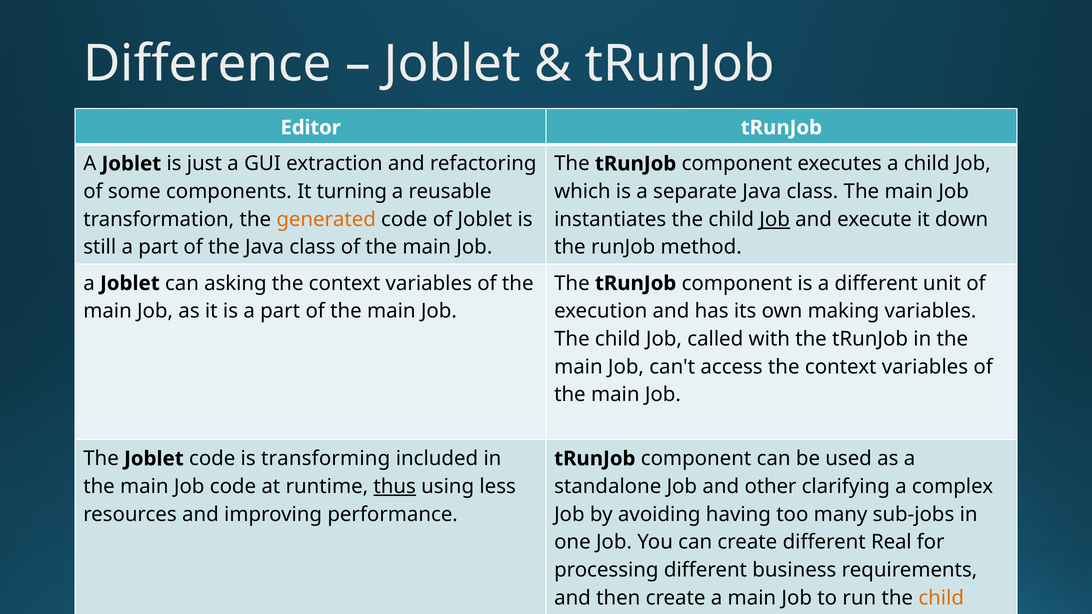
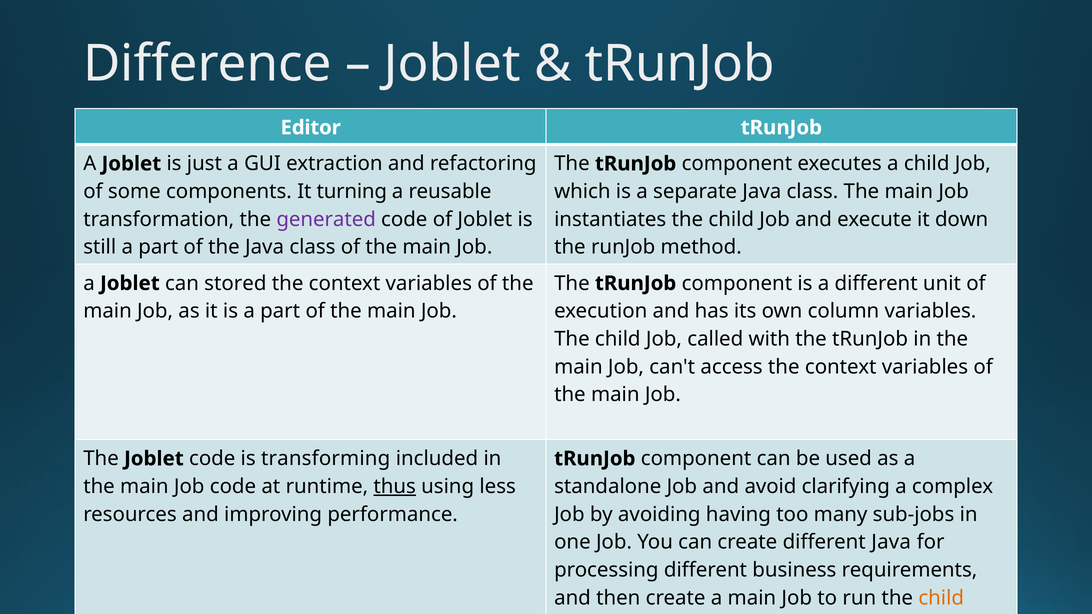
generated colour: orange -> purple
Job at (775, 219) underline: present -> none
asking: asking -> stored
making: making -> column
other: other -> avoid
different Real: Real -> Java
